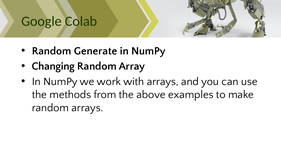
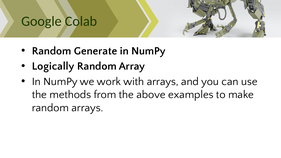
Changing: Changing -> Logically
